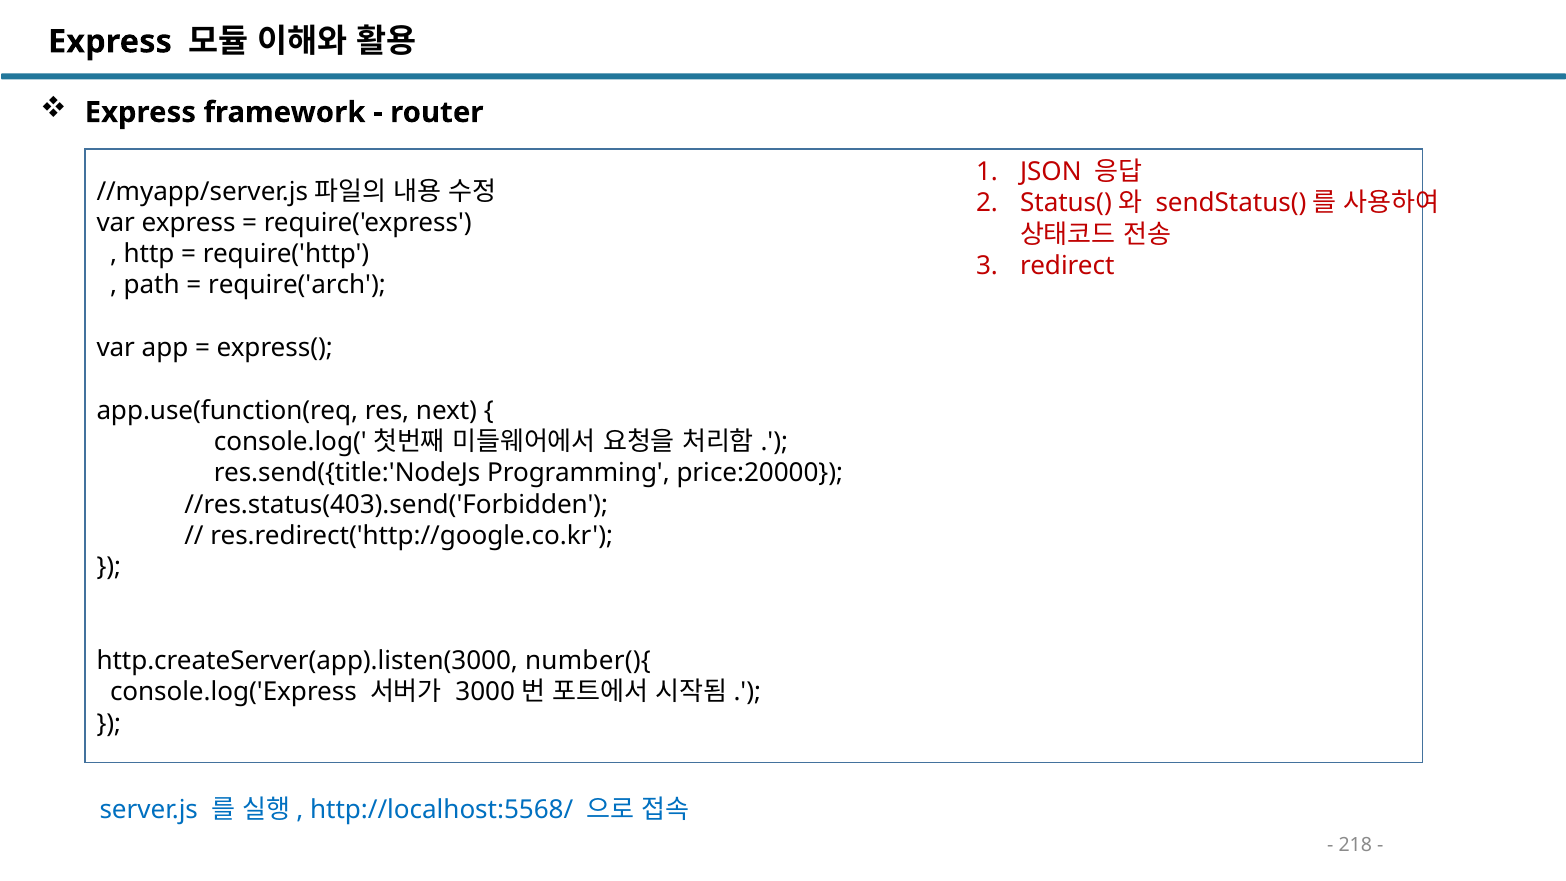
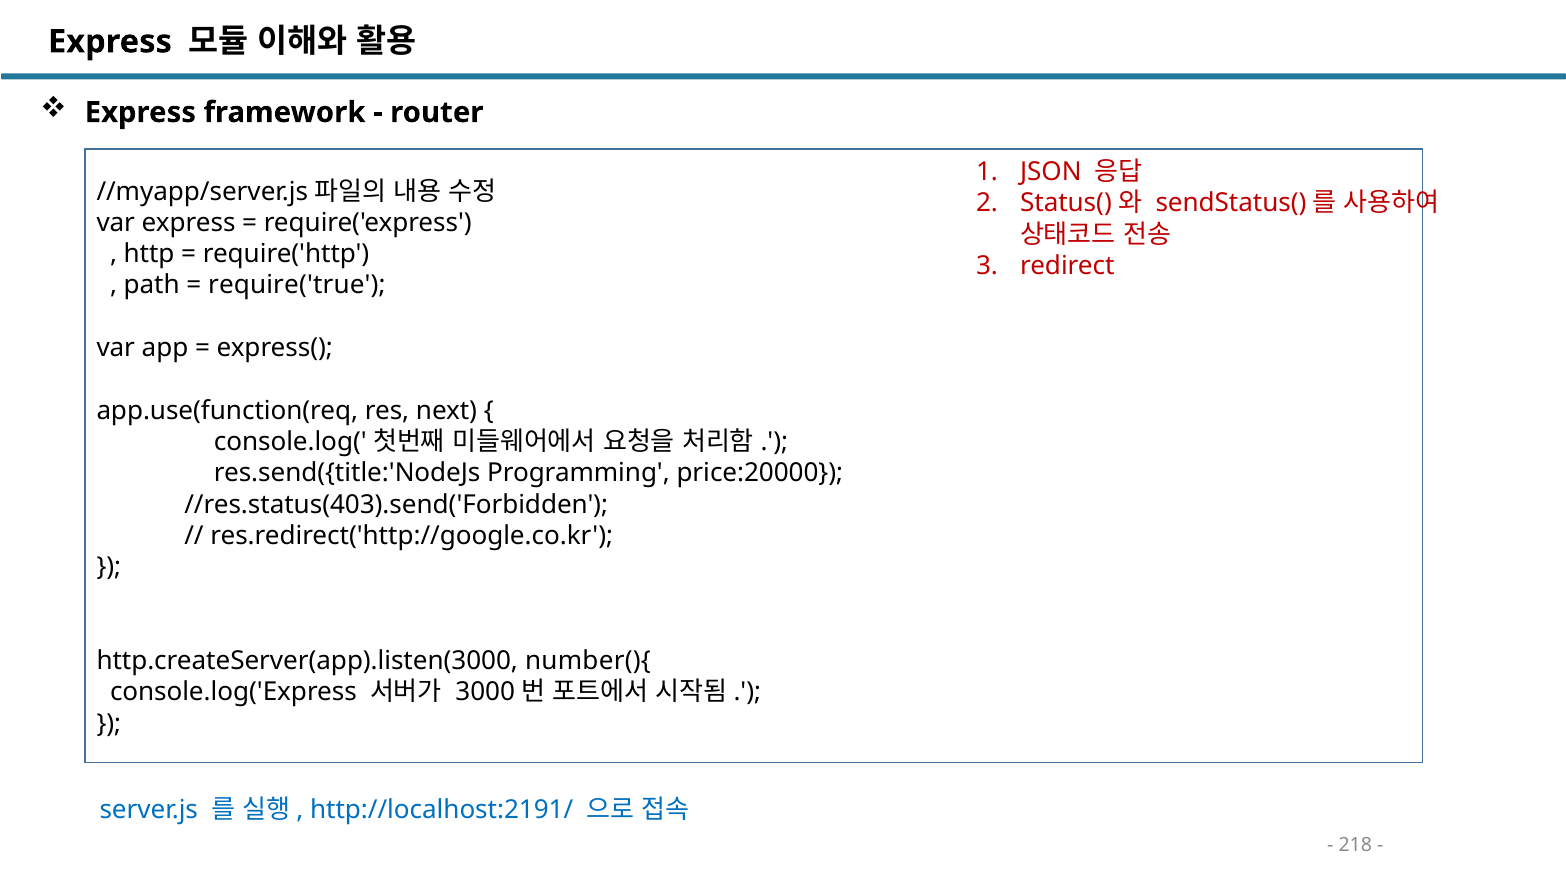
require('arch: require('arch -> require('true
http://localhost:5568/: http://localhost:5568/ -> http://localhost:2191/
